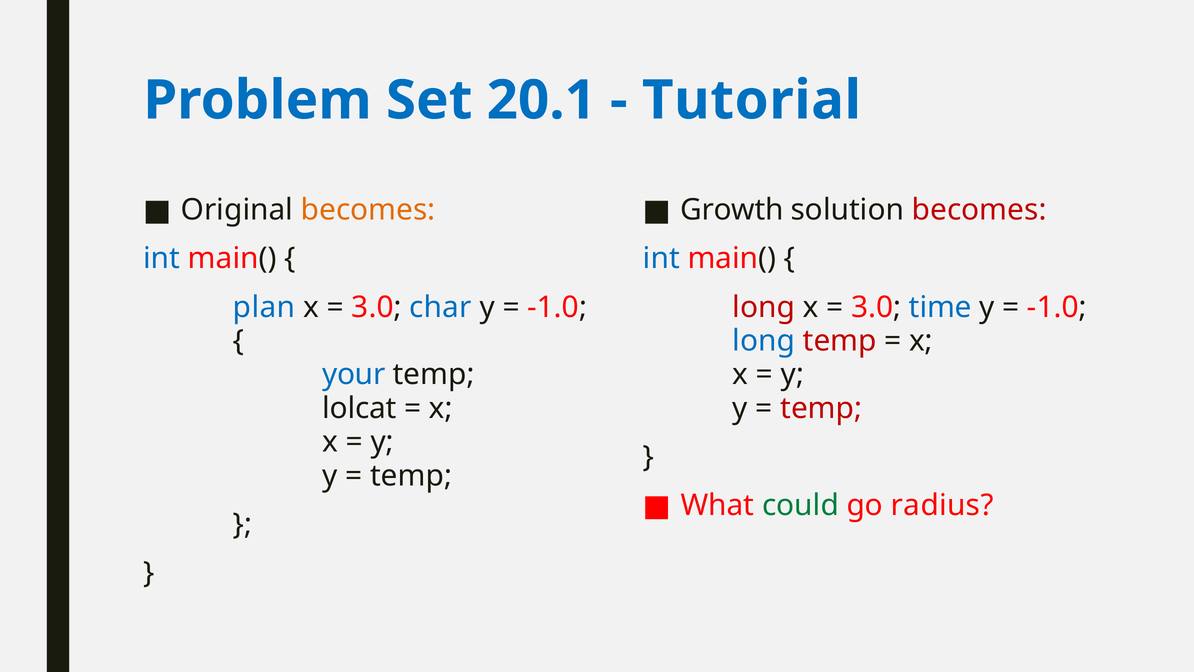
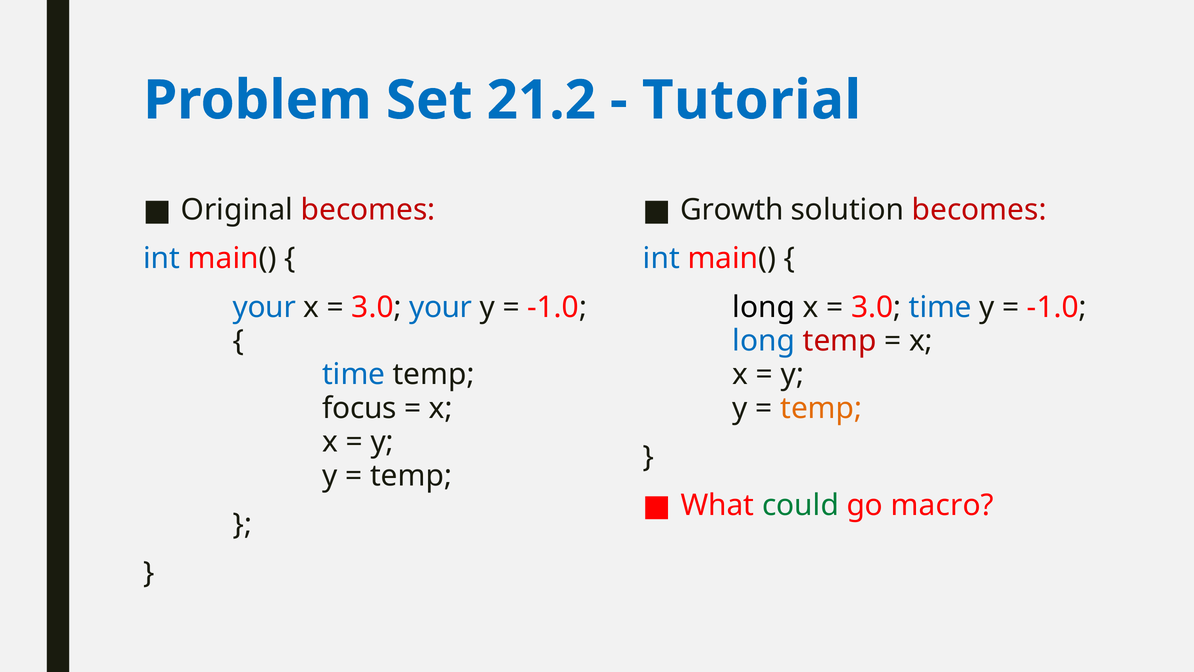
20.1: 20.1 -> 21.2
becomes at (368, 210) colour: orange -> red
plan at (264, 307): plan -> your
3.0 char: char -> your
long at (764, 307) colour: red -> black
your at (354, 374): your -> time
lolcat: lolcat -> focus
temp at (821, 408) colour: red -> orange
radius: radius -> macro
